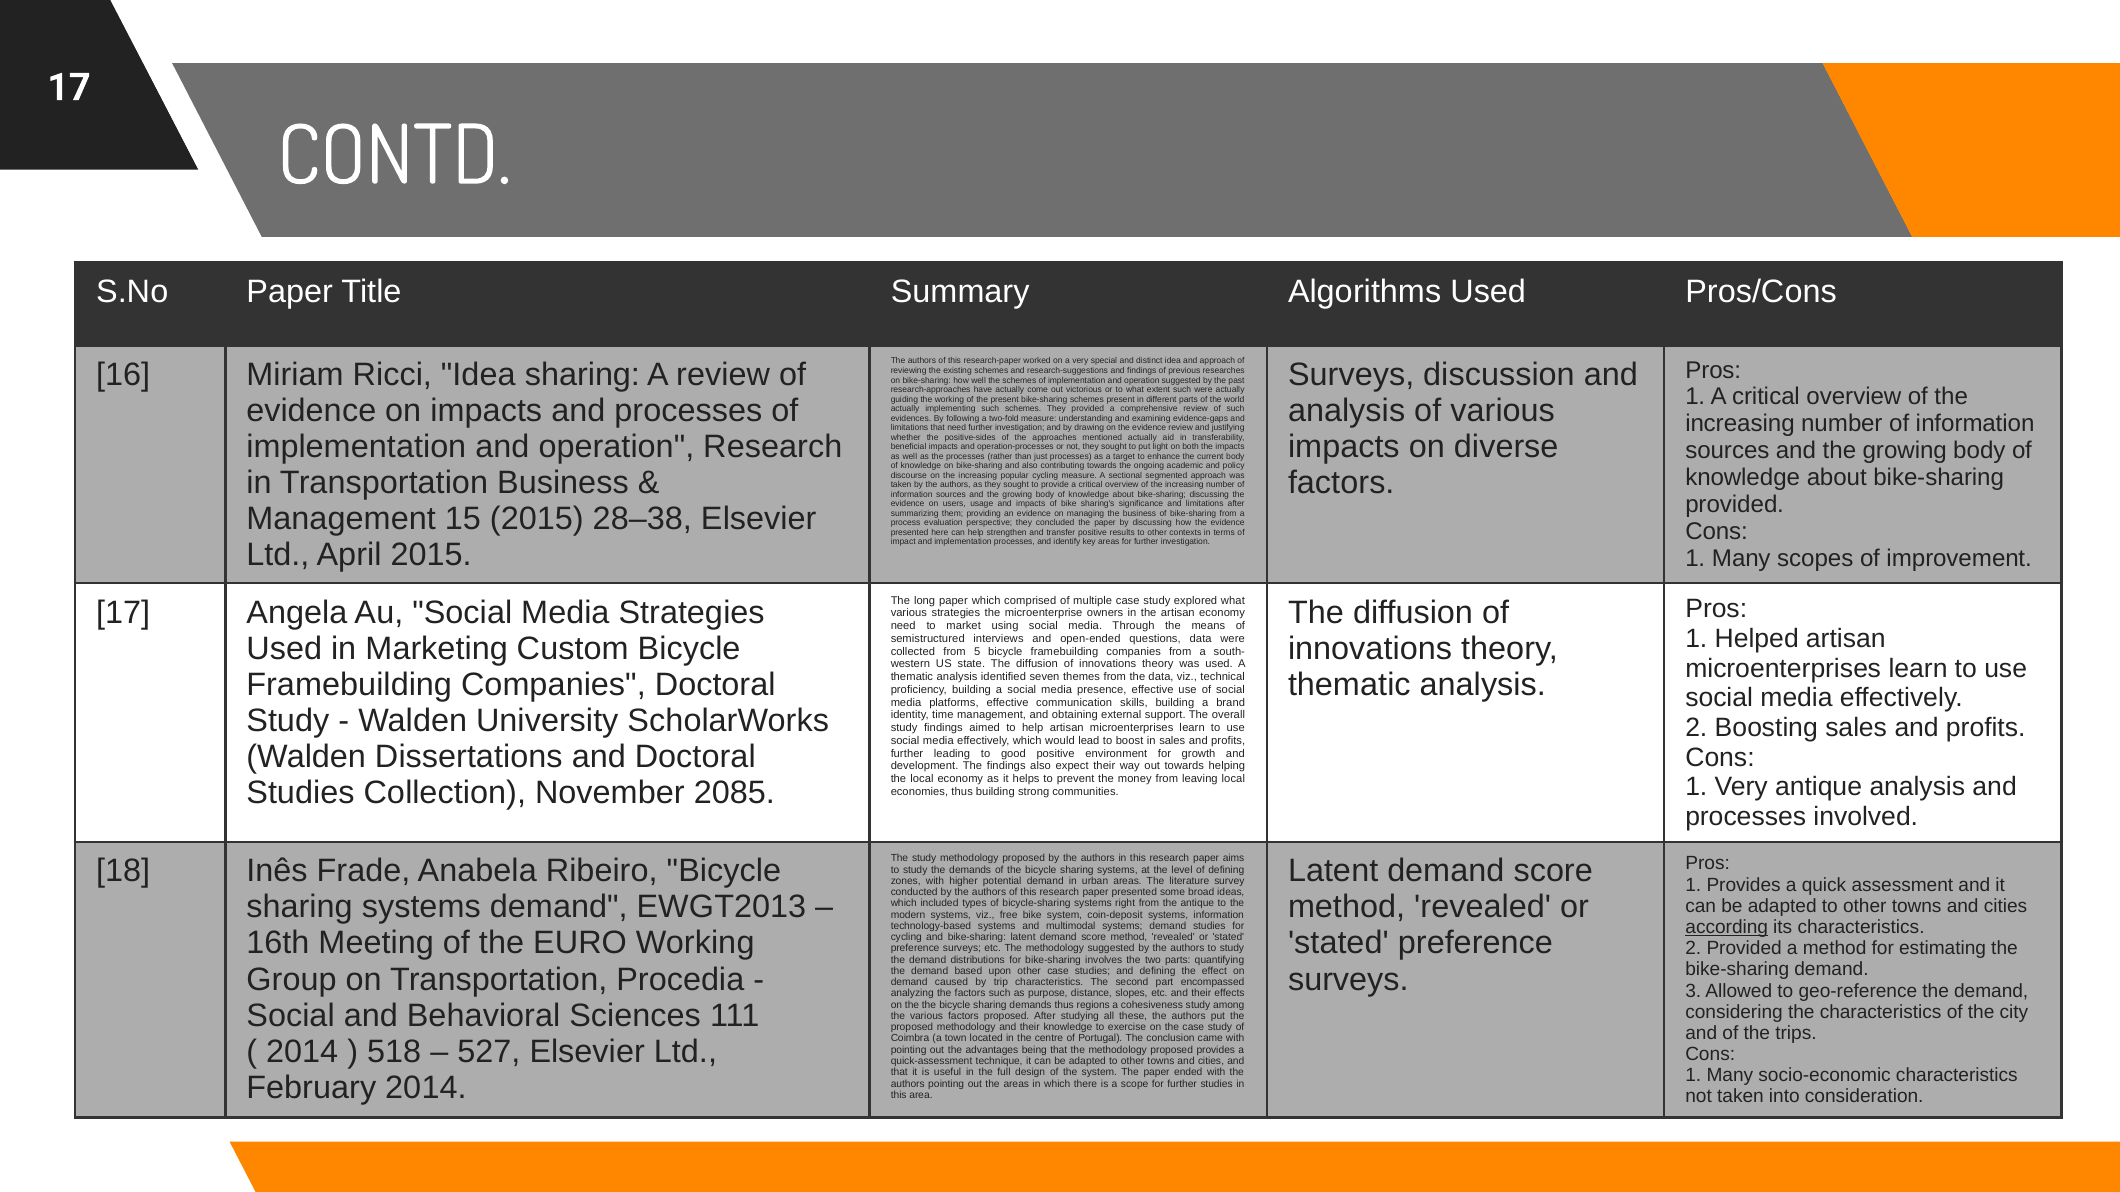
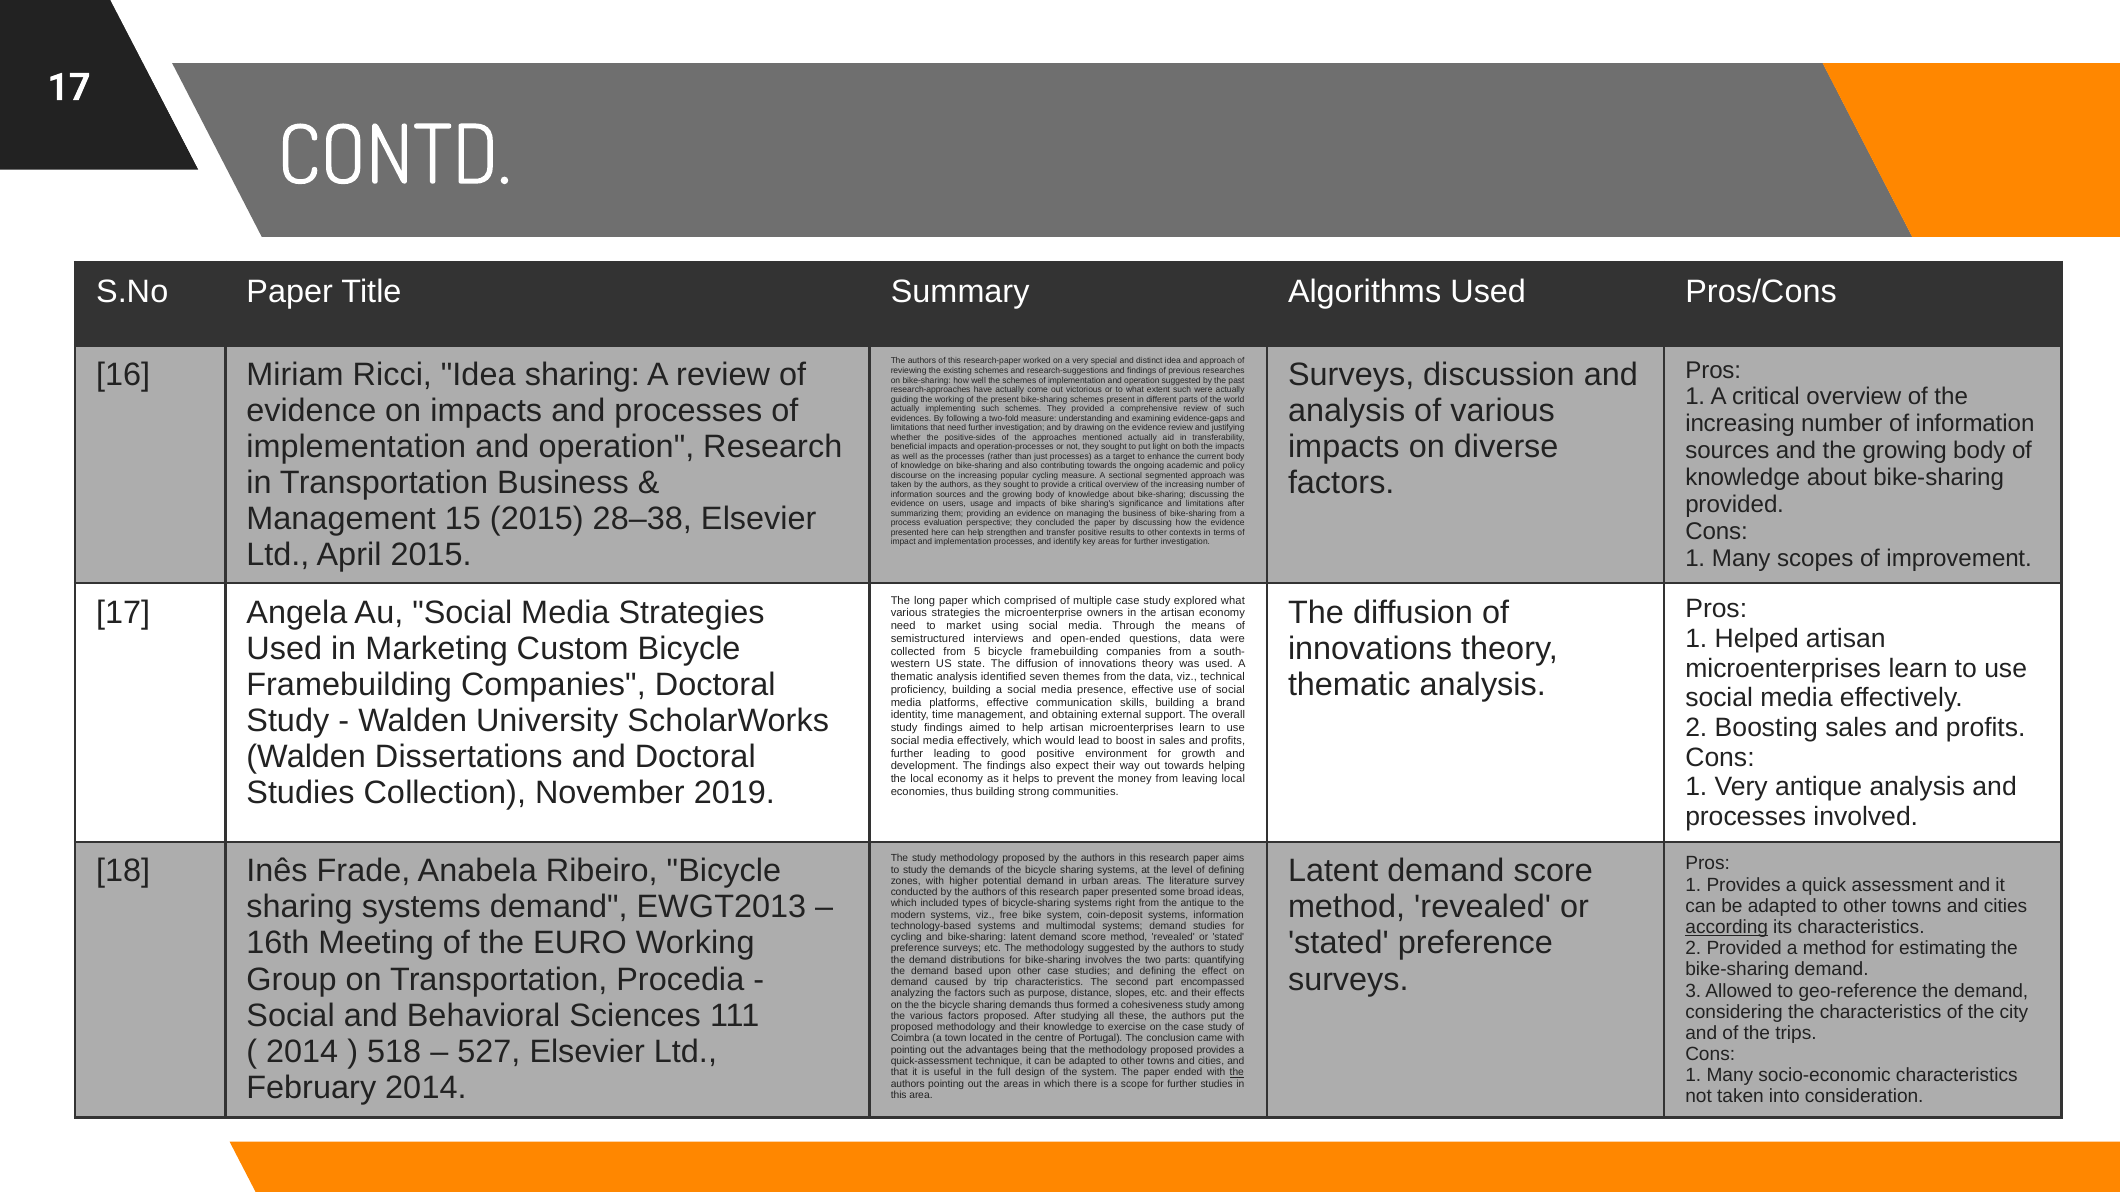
2085: 2085 -> 2019
regions: regions -> formed
the at (1237, 1073) underline: none -> present
